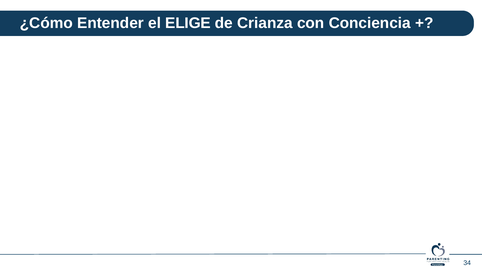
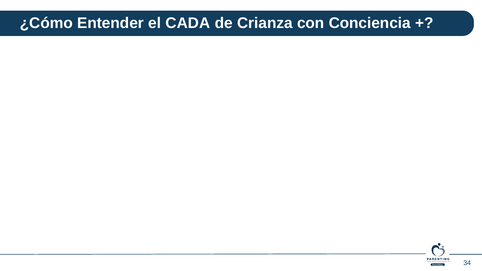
ELIGE: ELIGE -> CADA
